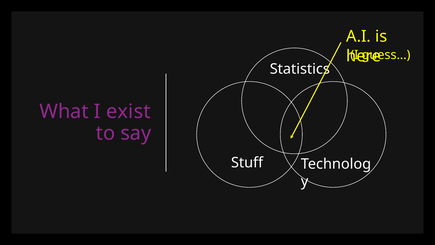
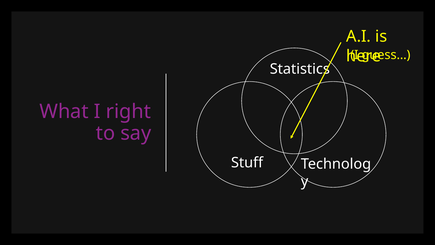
exist: exist -> right
